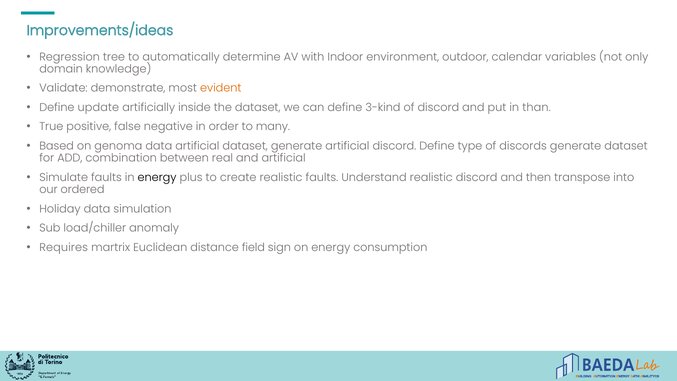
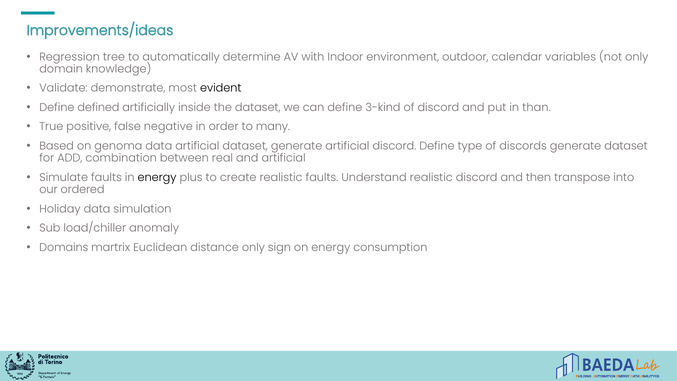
evident colour: orange -> black
update: update -> defined
Requires: Requires -> Domains
distance field: field -> only
